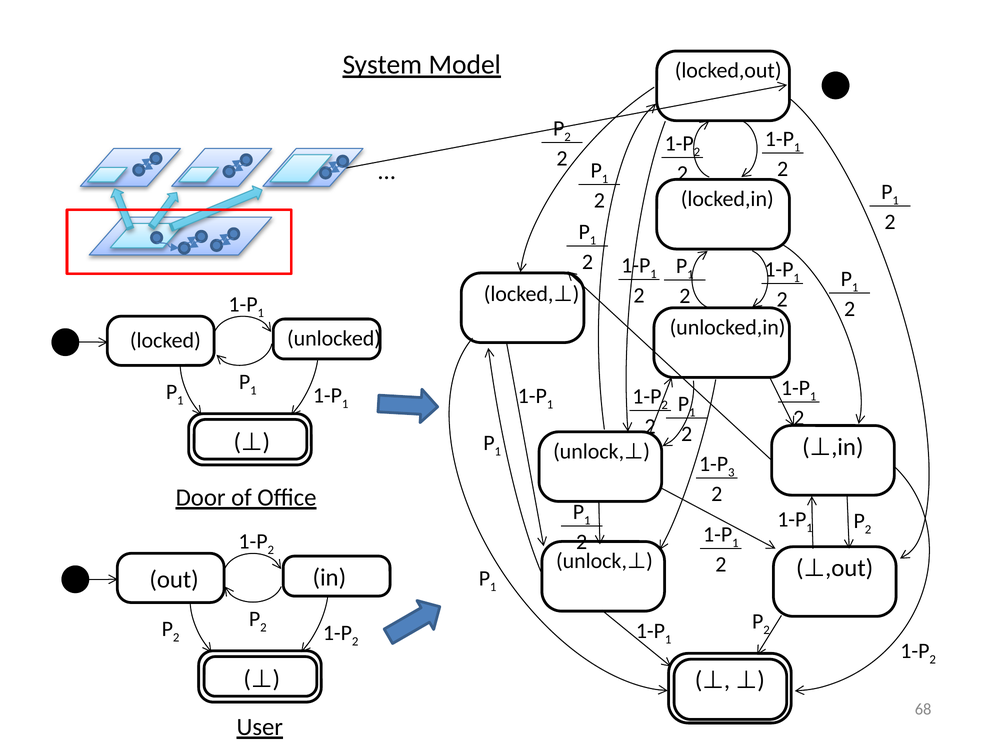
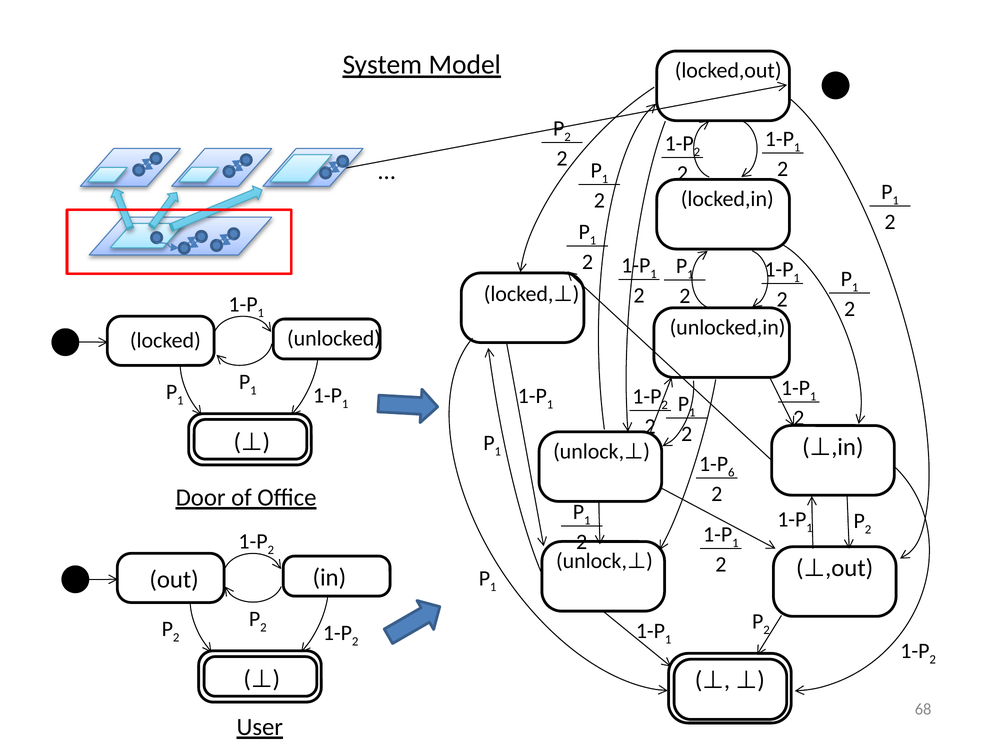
3: 3 -> 6
